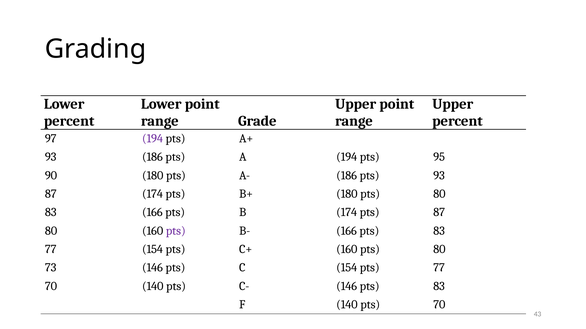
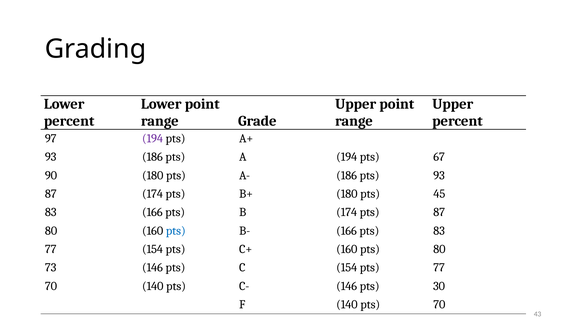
95: 95 -> 67
180 pts 80: 80 -> 45
pts at (176, 231) colour: purple -> blue
146 pts 83: 83 -> 30
